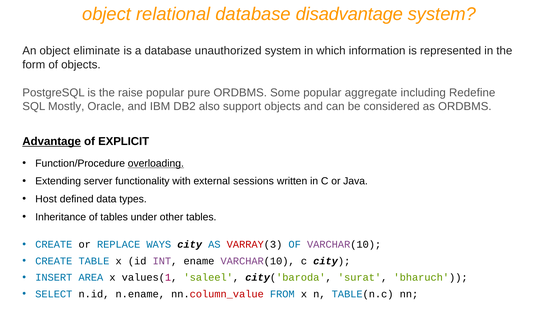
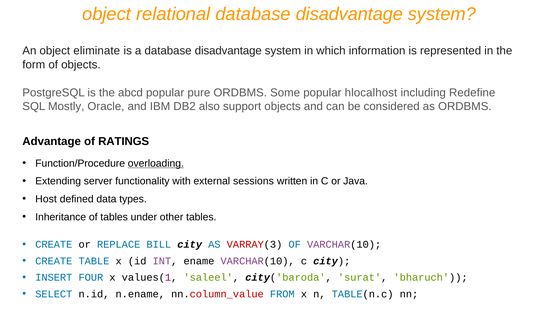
a database unauthorized: unauthorized -> disadvantage
raise: raise -> abcd
aggregate: aggregate -> hlocalhost
Advantage underline: present -> none
EXPLICIT: EXPLICIT -> RATINGS
WAYS: WAYS -> BILL
AREA: AREA -> FOUR
